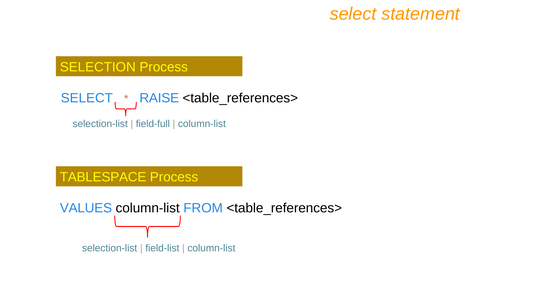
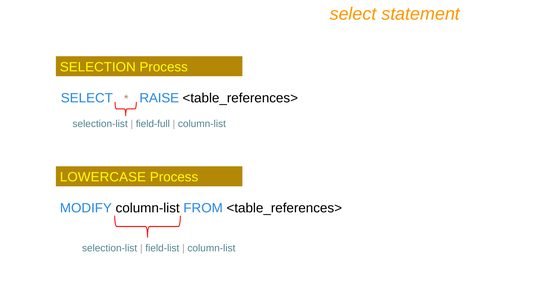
TABLESPACE: TABLESPACE -> LOWERCASE
VALUES: VALUES -> MODIFY
